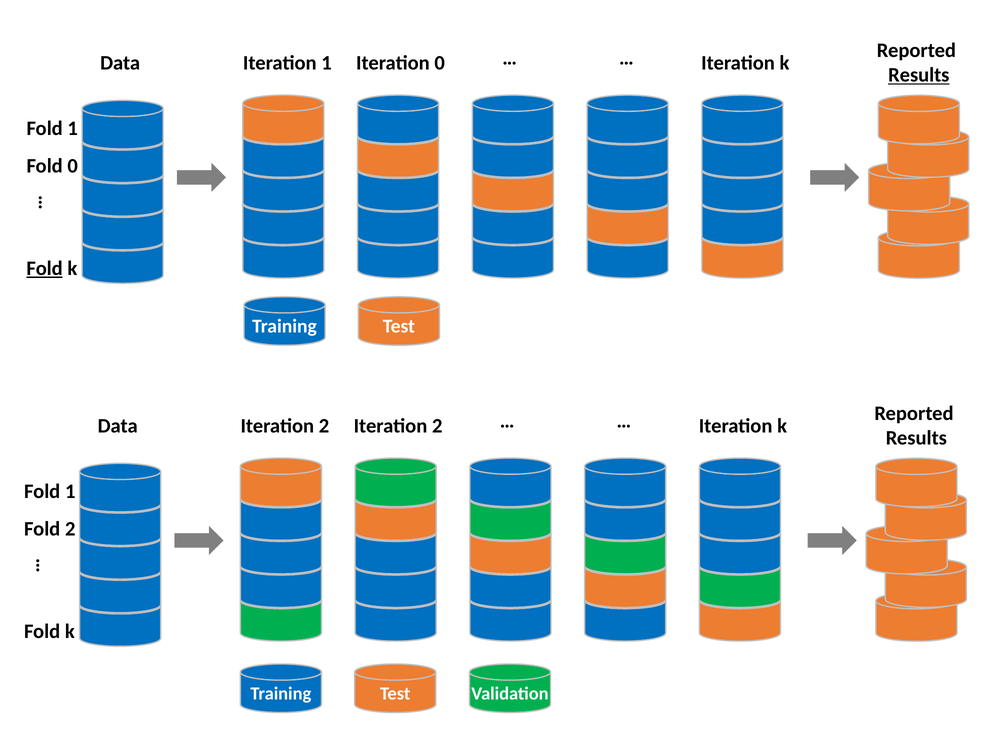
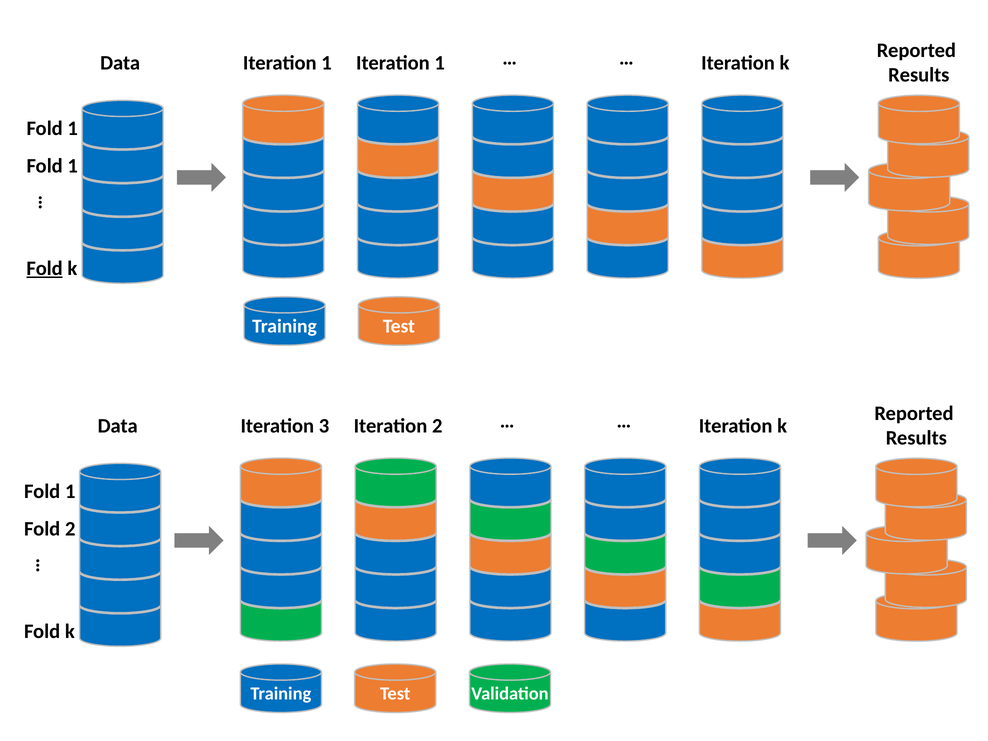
1 Iteration 0: 0 -> 1
Results at (919, 75) underline: present -> none
0 at (73, 166): 0 -> 1
2 at (324, 426): 2 -> 3
